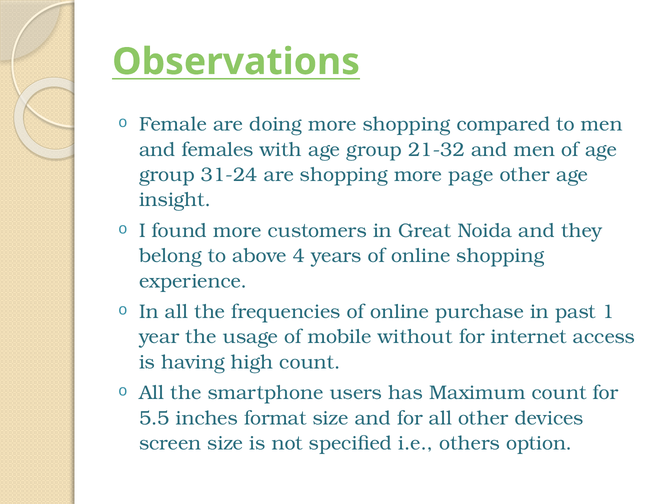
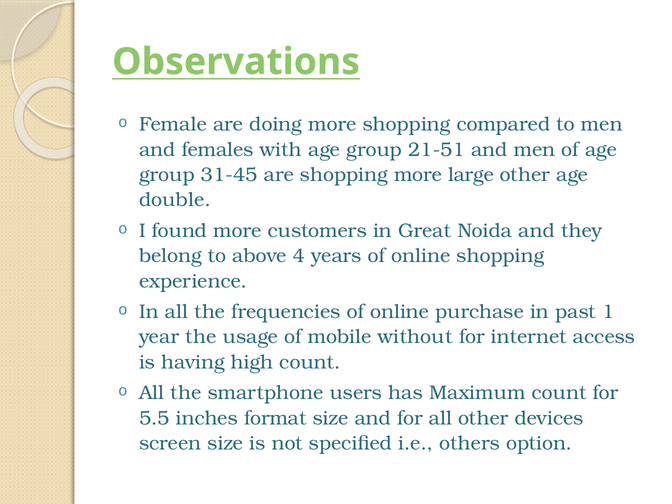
21-32: 21-32 -> 21-51
31-24: 31-24 -> 31-45
page: page -> large
insight: insight -> double
